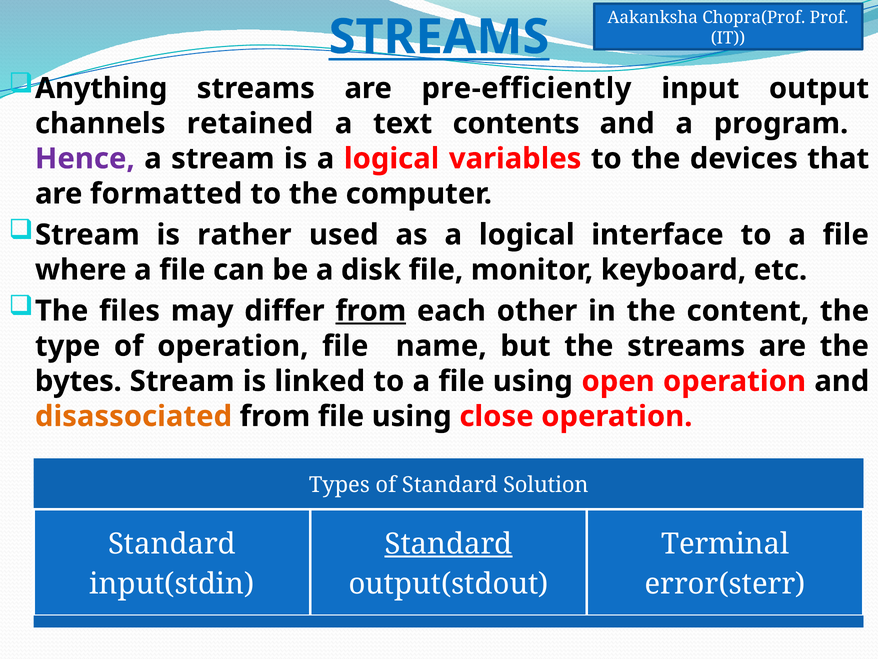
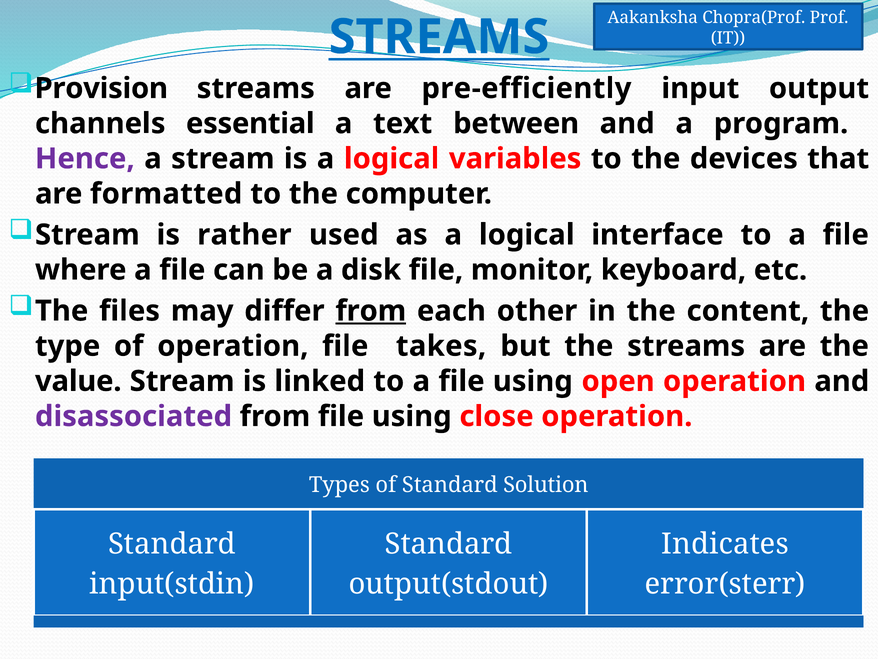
Anything: Anything -> Provision
retained: retained -> essential
contents: contents -> between
name: name -> takes
bytes: bytes -> value
disassociated colour: orange -> purple
Standard at (449, 544) underline: present -> none
Terminal: Terminal -> Indicates
